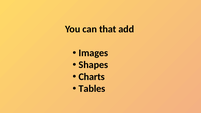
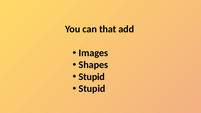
Charts at (92, 77): Charts -> Stupid
Tables at (92, 89): Tables -> Stupid
